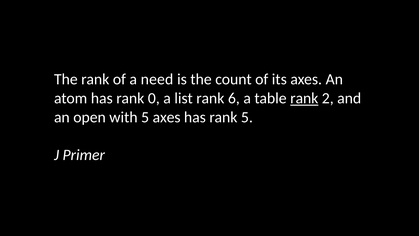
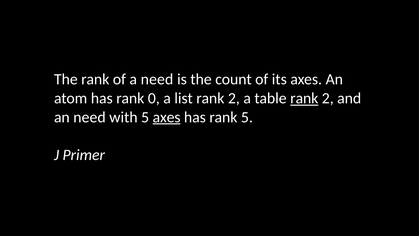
list rank 6: 6 -> 2
an open: open -> need
axes at (167, 117) underline: none -> present
